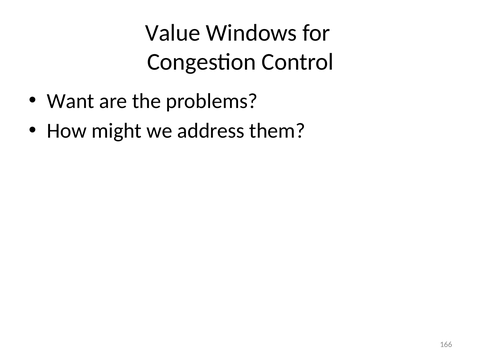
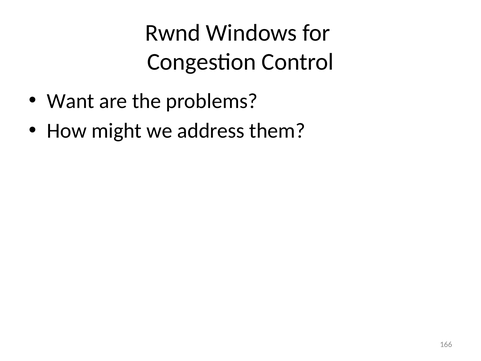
Value: Value -> Rwnd
